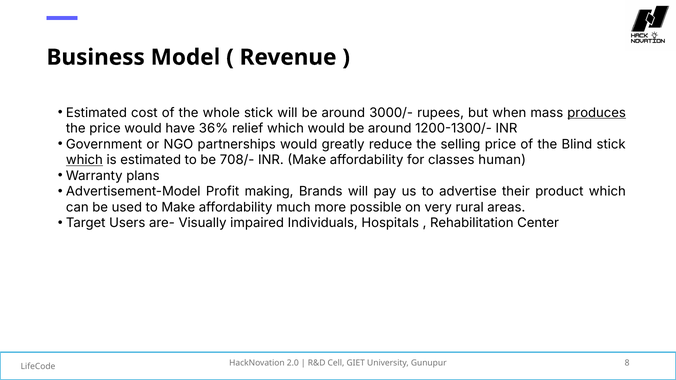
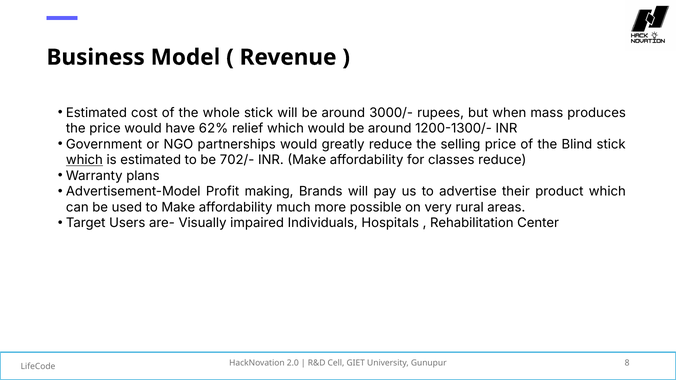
produces underline: present -> none
36%: 36% -> 62%
708/-: 708/- -> 702/-
classes human: human -> reduce
